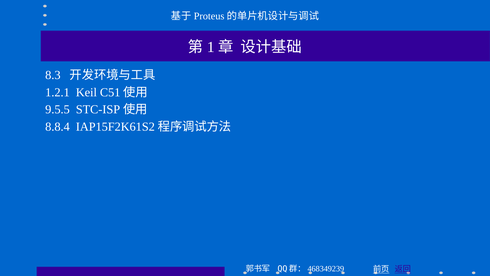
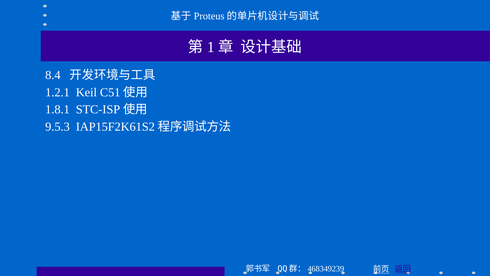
8.3: 8.3 -> 8.4
9.5.5: 9.5.5 -> 1.8.1
8.8.4: 8.8.4 -> 9.5.3
